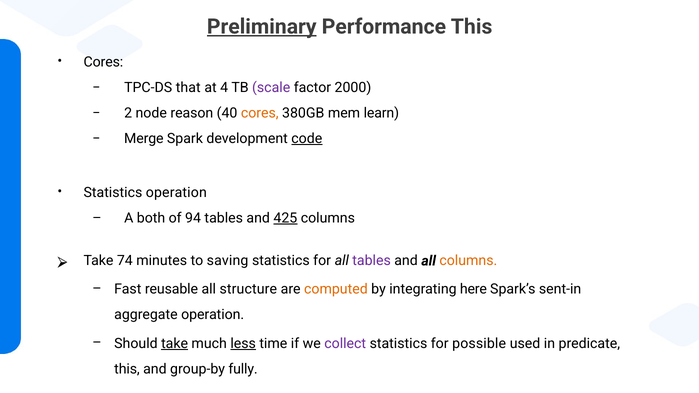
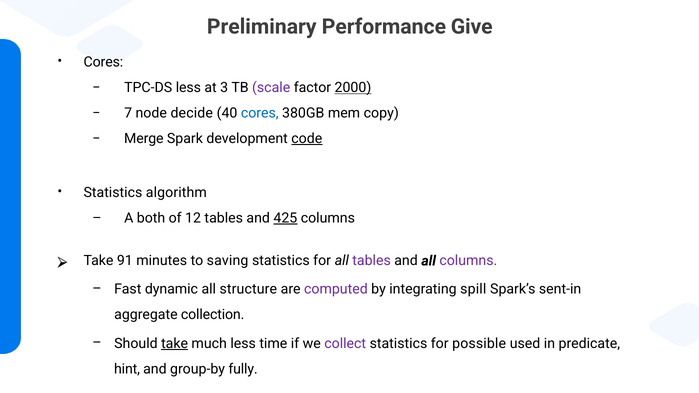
Preliminary underline: present -> none
Performance This: This -> Give
TPC-DS that: that -> less
4: 4 -> 3
2000 underline: none -> present
2: 2 -> 7
reason: reason -> decide
cores at (260, 113) colour: orange -> blue
learn: learn -> copy
Statistics operation: operation -> algorithm
94: 94 -> 12
74: 74 -> 91
columns at (468, 261) colour: orange -> purple
reusable: reusable -> dynamic
computed colour: orange -> purple
here: here -> spill
aggregate operation: operation -> collection
less at (243, 344) underline: present -> none
this at (127, 369): this -> hint
